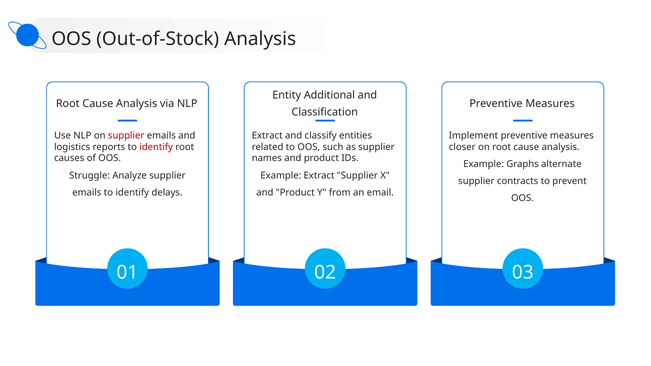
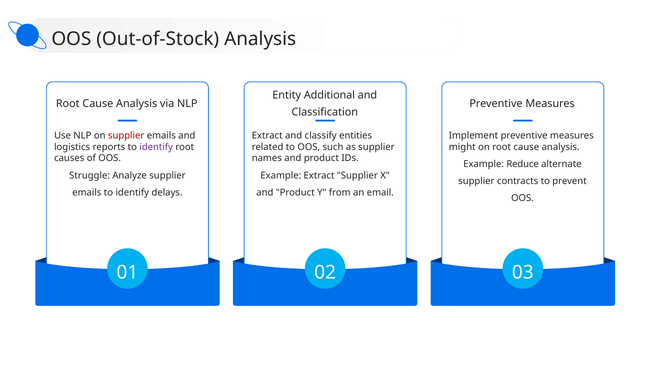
identify at (156, 147) colour: red -> purple
closer: closer -> might
Graphs: Graphs -> Reduce
